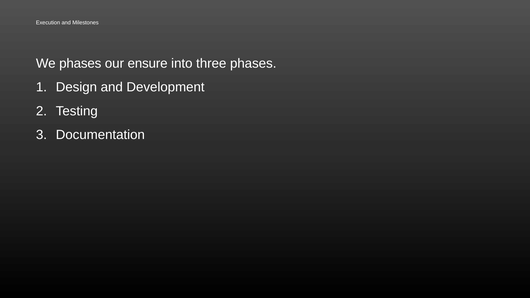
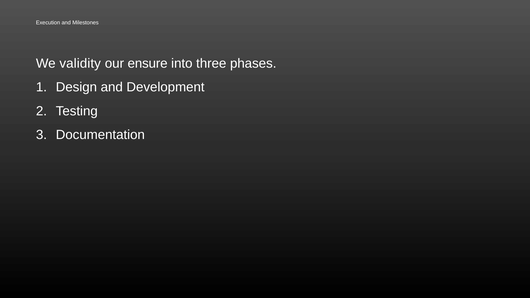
We phases: phases -> validity
